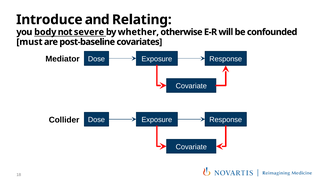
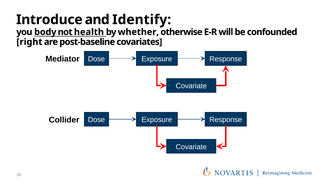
Relating: Relating -> Identify
severe: severe -> health
must: must -> right
